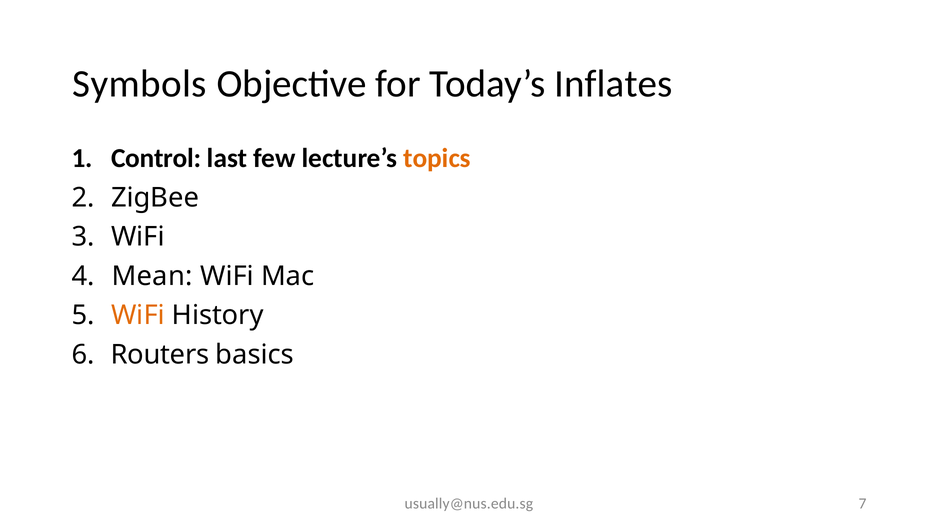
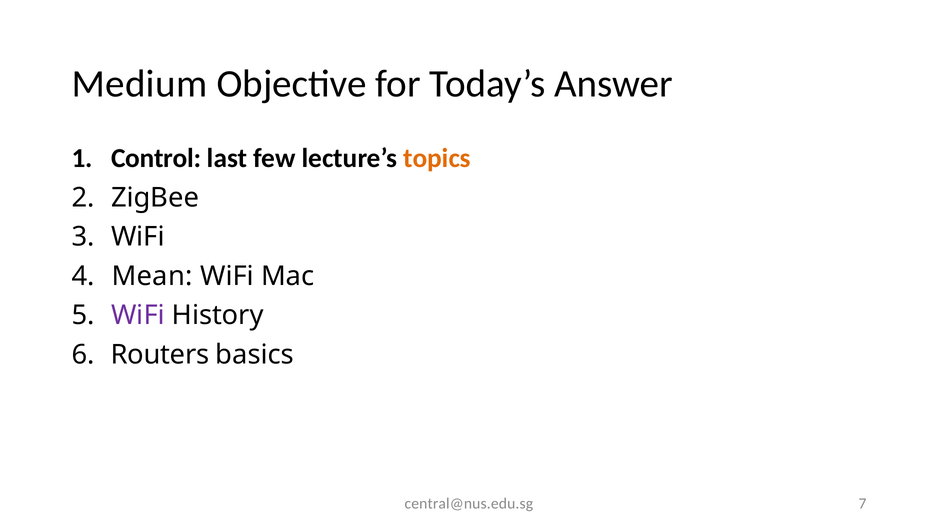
Symbols: Symbols -> Medium
Inflates: Inflates -> Answer
WiFi at (138, 316) colour: orange -> purple
usually@nus.edu.sg: usually@nus.edu.sg -> central@nus.edu.sg
